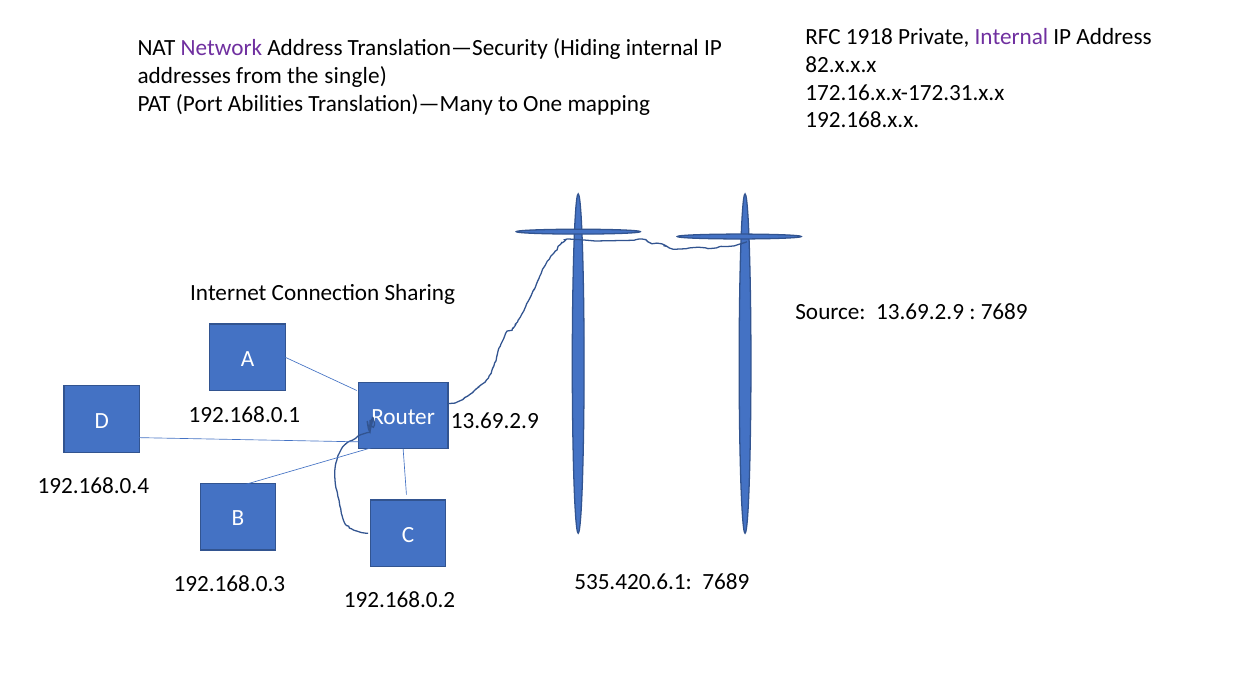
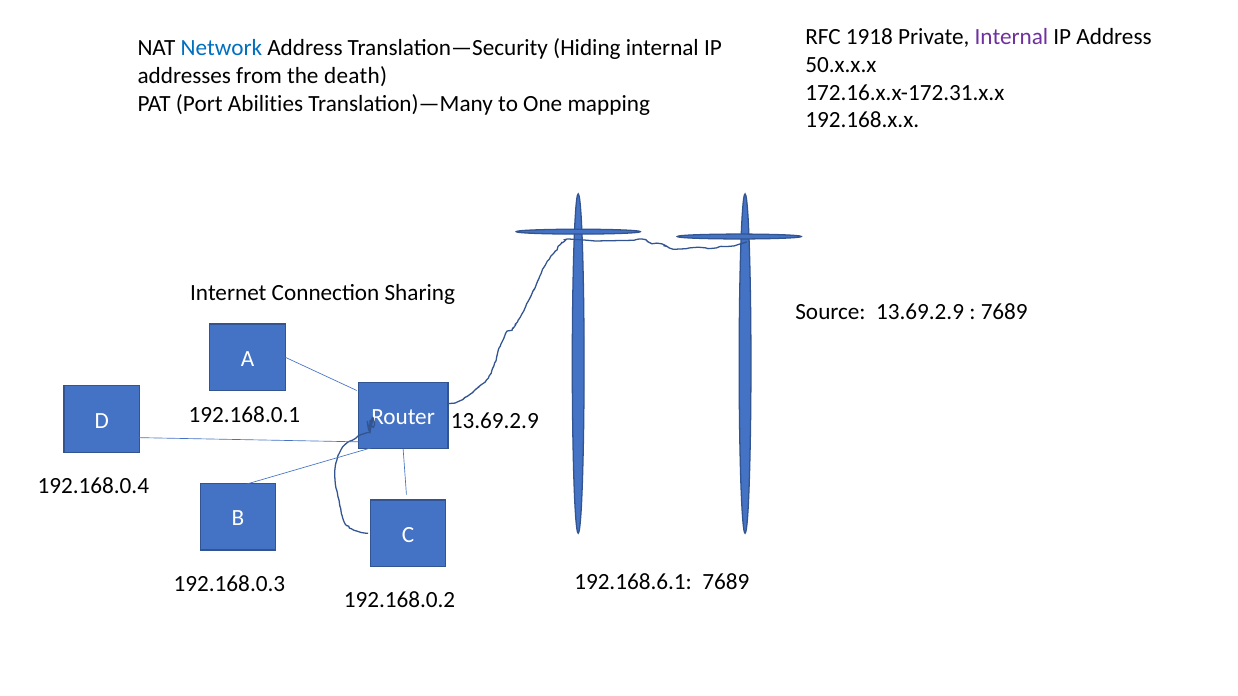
Network colour: purple -> blue
82.x.x.x: 82.x.x.x -> 50.x.x.x
single: single -> death
535.420.6.1: 535.420.6.1 -> 192.168.6.1
